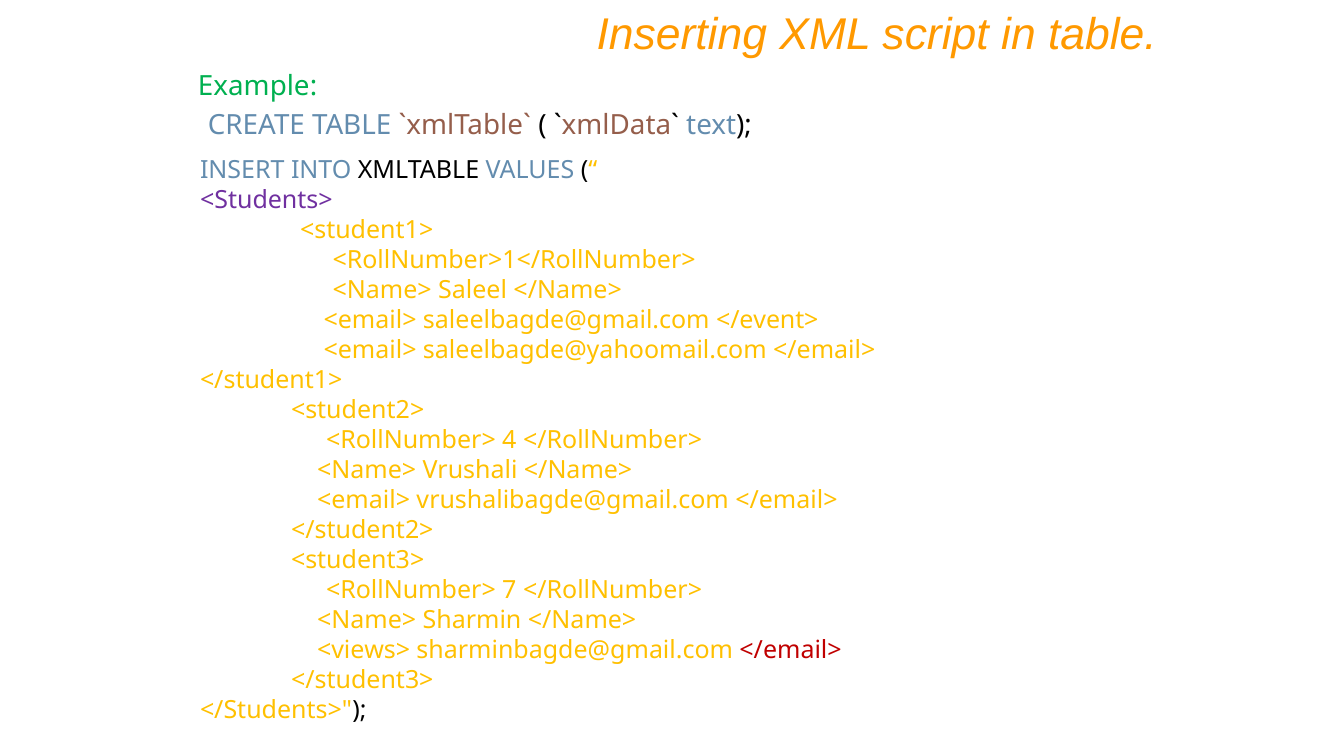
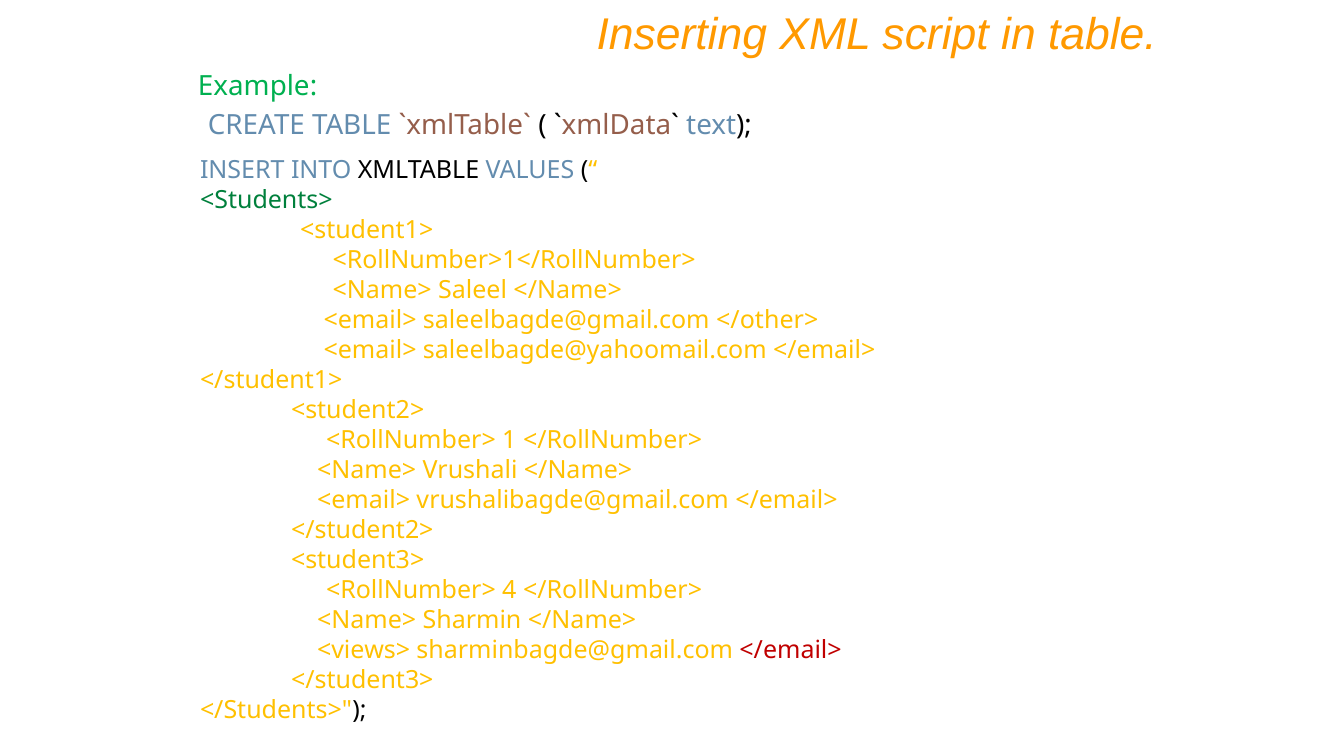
<Students> colour: purple -> green
</event>: </event> -> </other>
4: 4 -> 1
7: 7 -> 4
